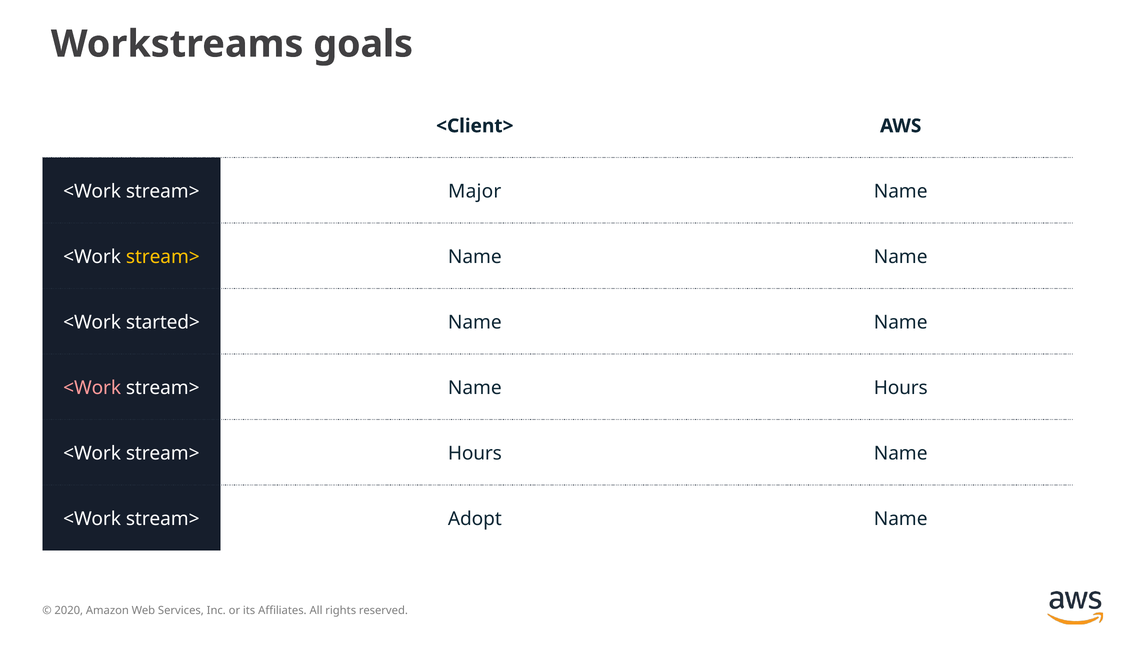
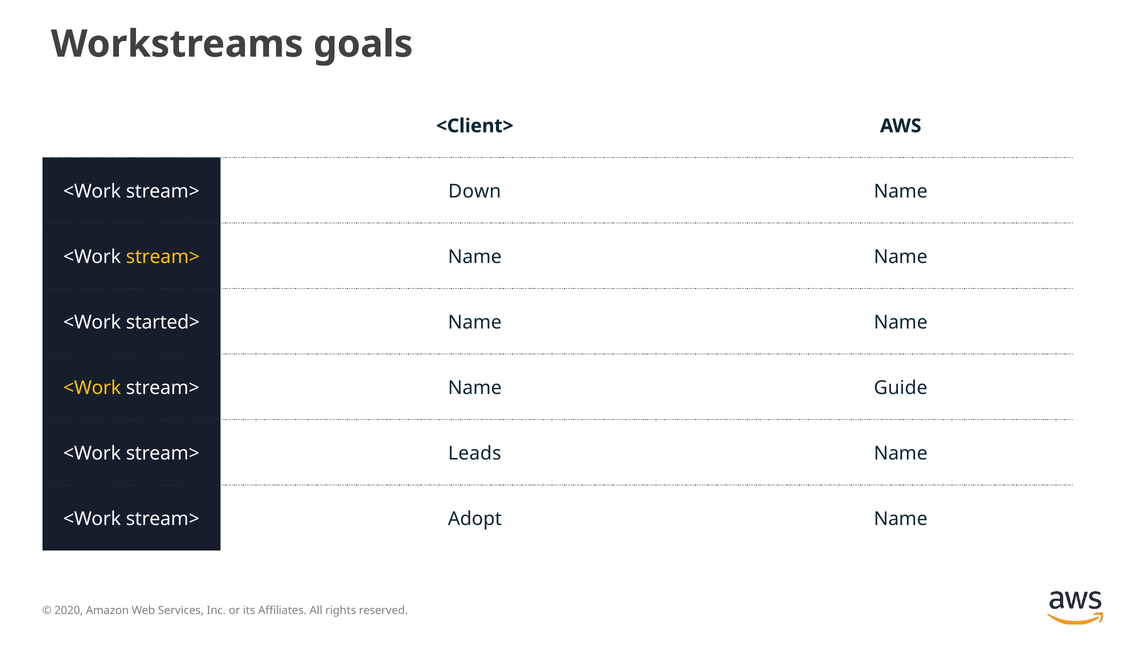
Major: Major -> Down
<Work at (92, 388) colour: pink -> yellow
Name Hours: Hours -> Guide
stream> Hours: Hours -> Leads
